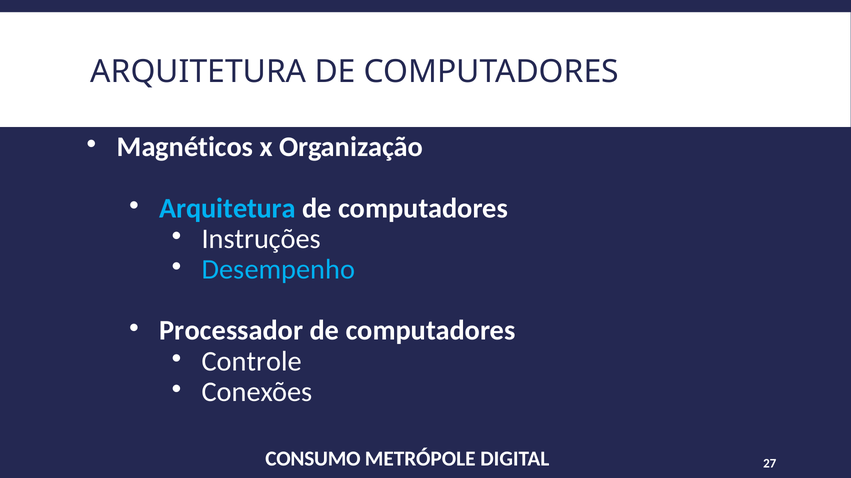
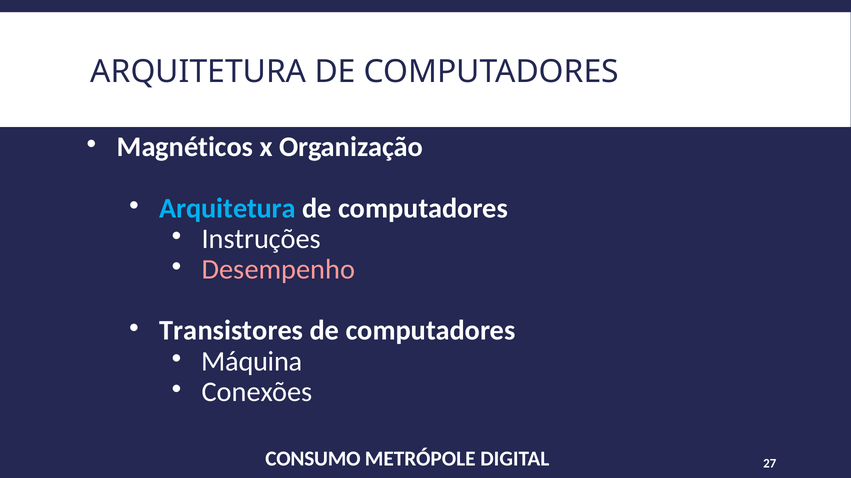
Desempenho colour: light blue -> pink
Processador: Processador -> Transistores
Controle: Controle -> Máquina
